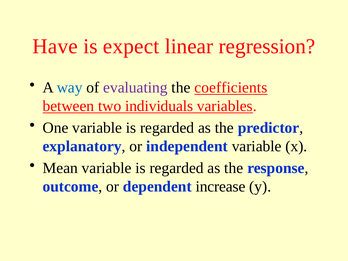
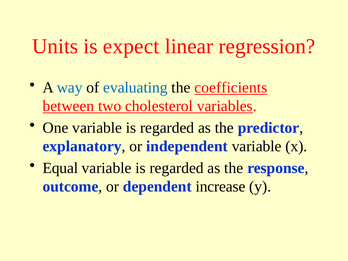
Have: Have -> Units
evaluating colour: purple -> blue
individuals: individuals -> cholesterol
Mean: Mean -> Equal
